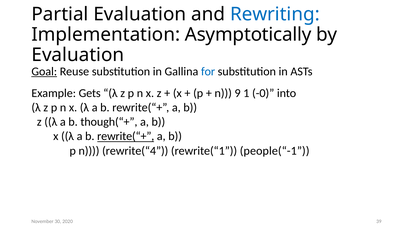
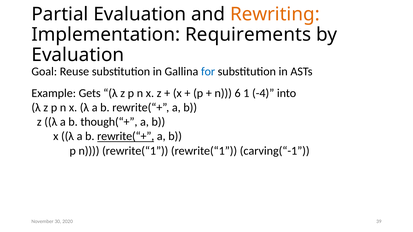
Rewriting colour: blue -> orange
Asymptotically: Asymptotically -> Requirements
Goal underline: present -> none
9: 9 -> 6
-0: -0 -> -4
n rewrite(“4: rewrite(“4 -> rewrite(“1
people(“-1: people(“-1 -> carving(“-1
